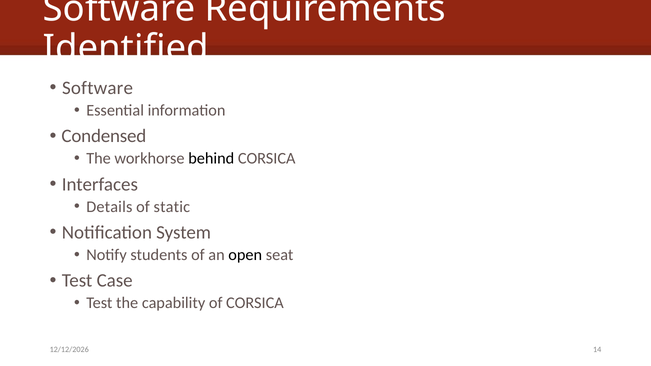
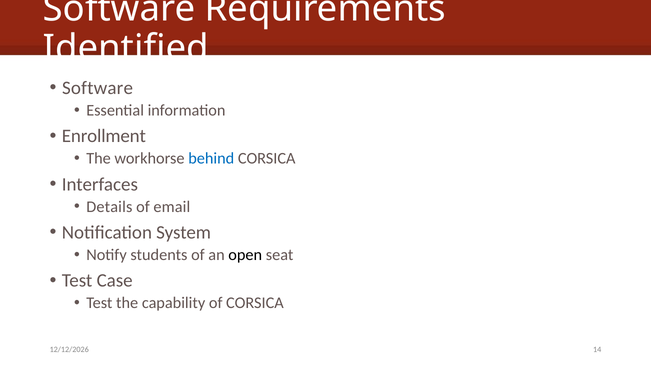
Condensed: Condensed -> Enrollment
behind colour: black -> blue
static: static -> email
